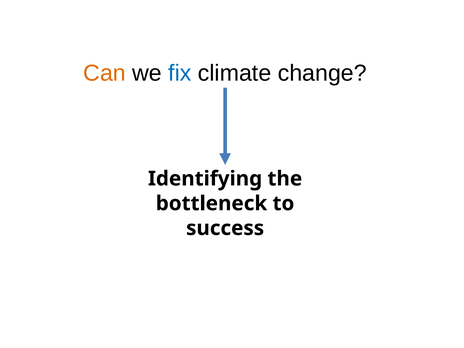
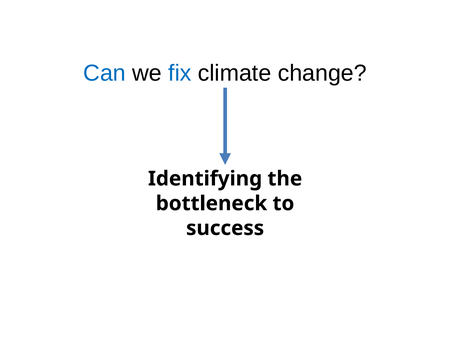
Can colour: orange -> blue
